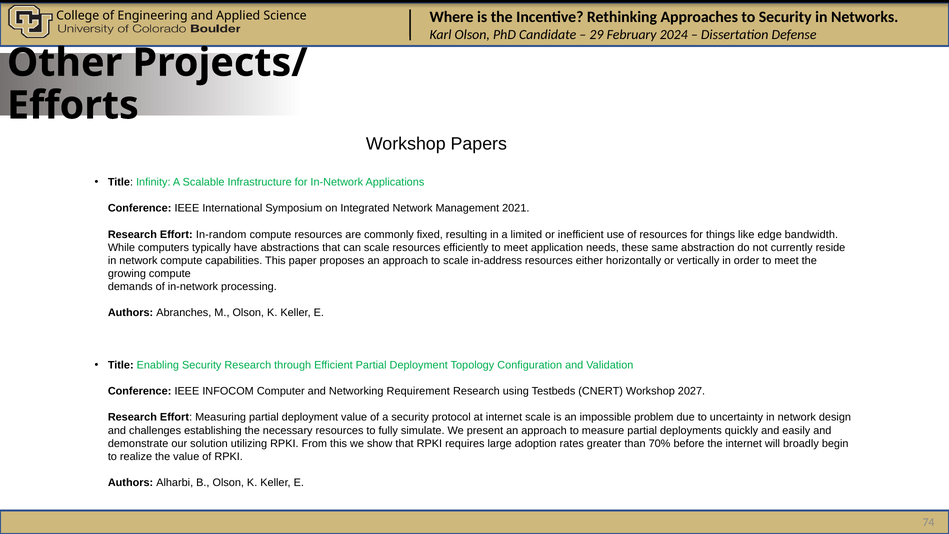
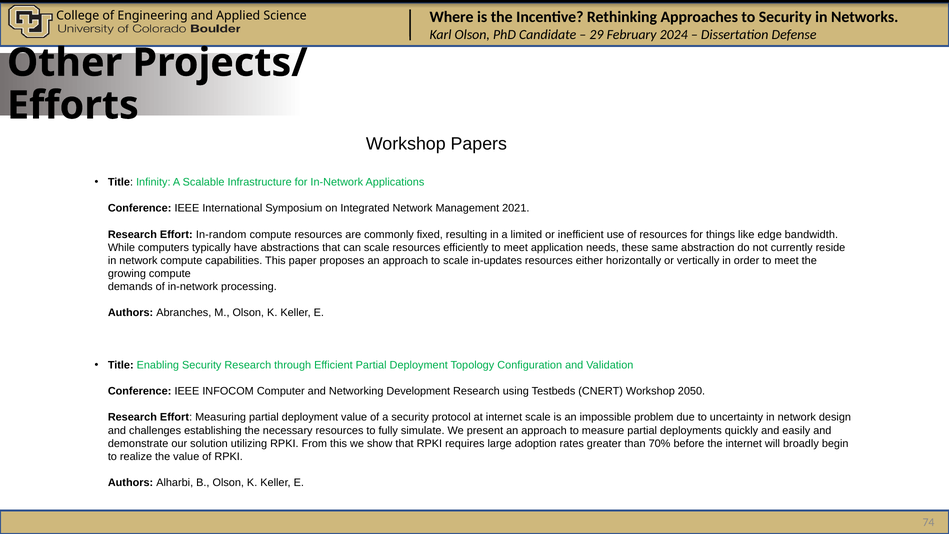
in-address: in-address -> in-updates
Requirement: Requirement -> Development
2027: 2027 -> 2050
